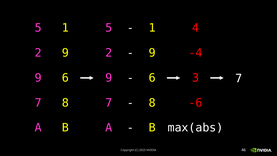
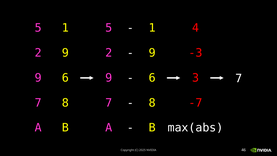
-4: -4 -> -3
-6: -6 -> -7
